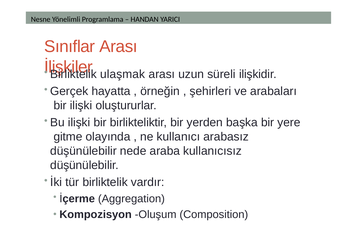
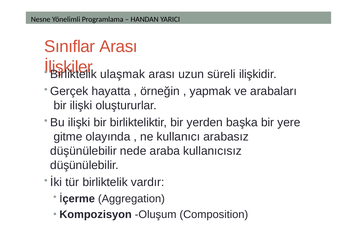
şehirleri: şehirleri -> yapmak
